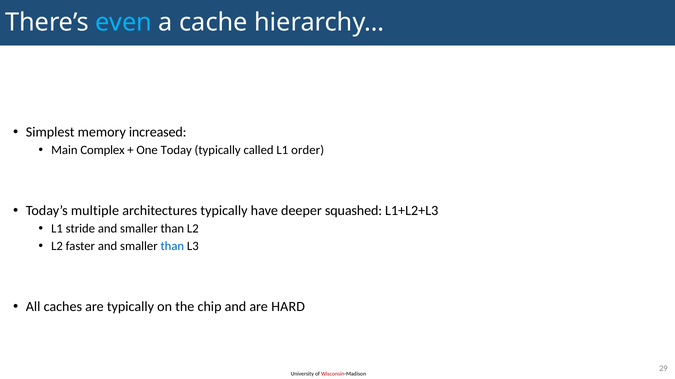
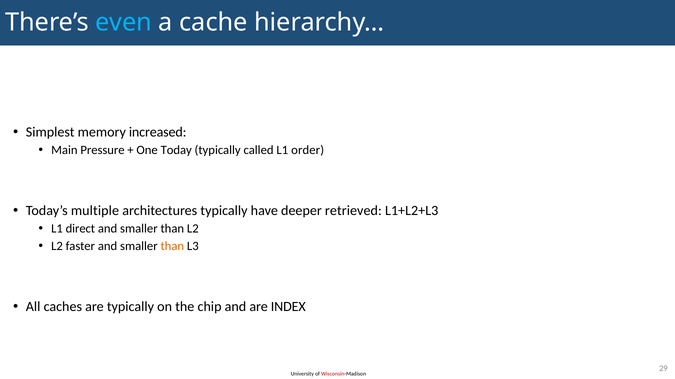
Complex: Complex -> Pressure
squashed: squashed -> retrieved
stride: stride -> direct
than at (172, 246) colour: blue -> orange
HARD: HARD -> INDEX
